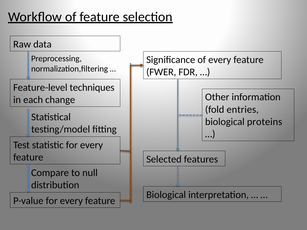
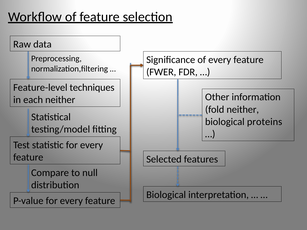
each change: change -> neither
fold entries: entries -> neither
